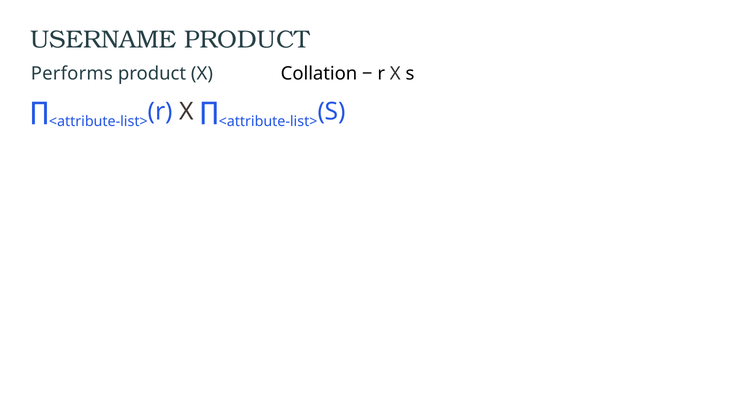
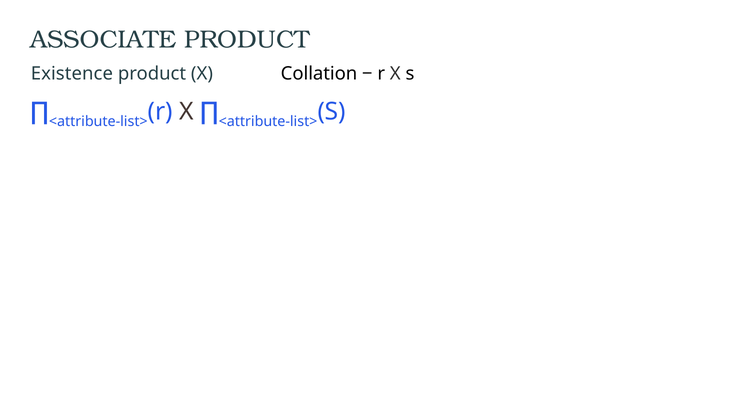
USERNAME: USERNAME -> ASSOCIATE
Performs: Performs -> Existence
